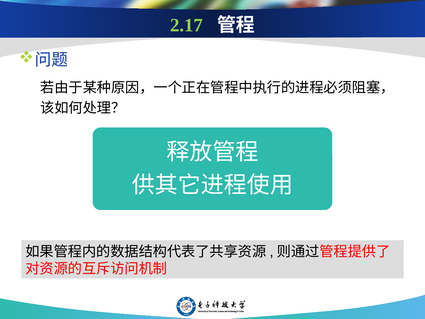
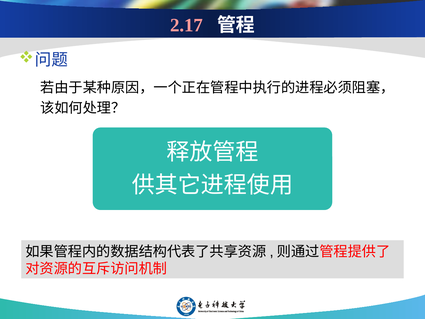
2.17 colour: light green -> pink
